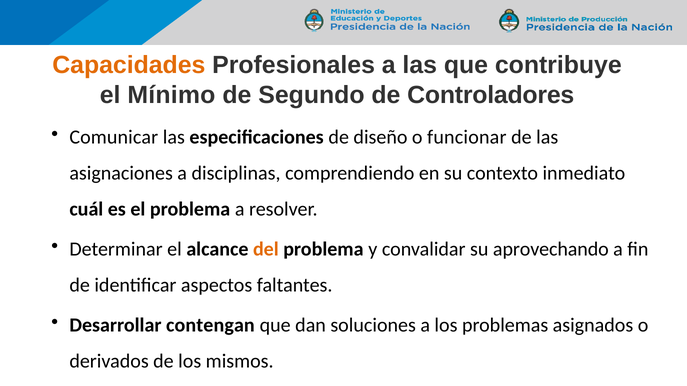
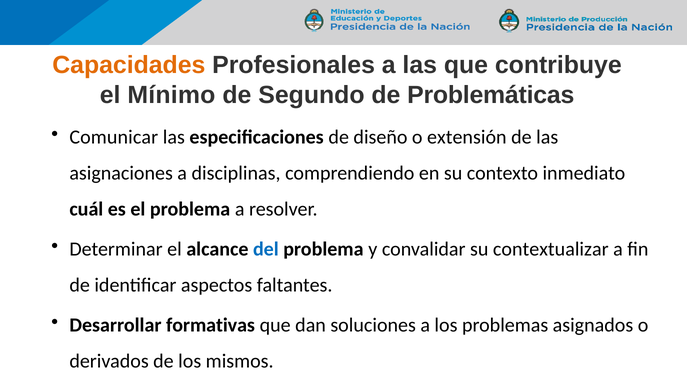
Controladores: Controladores -> Problemáticas
funcionar: funcionar -> extensión
del colour: orange -> blue
aprovechando: aprovechando -> contextualizar
contengan: contengan -> formativas
